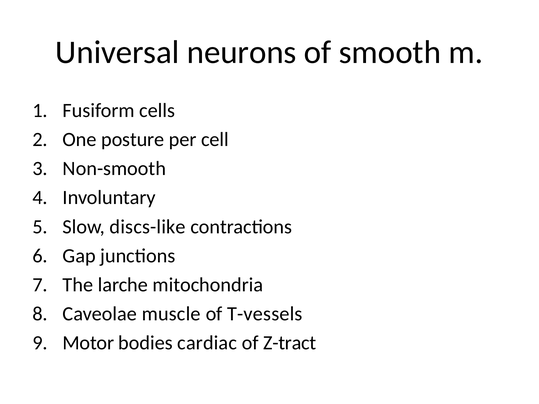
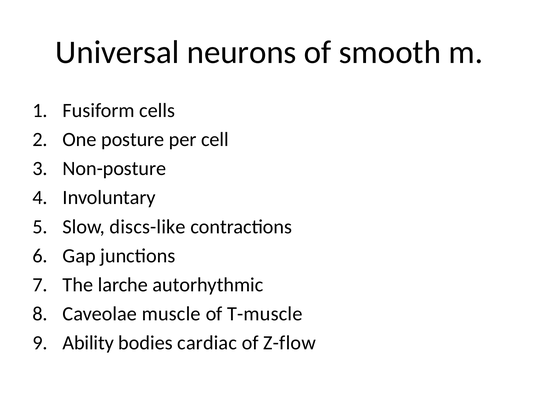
Non-smooth: Non-smooth -> Non-posture
mitochondria: mitochondria -> autorhythmic
T-vessels: T-vessels -> T-muscle
Motor: Motor -> Ability
Z-tract: Z-tract -> Z-flow
